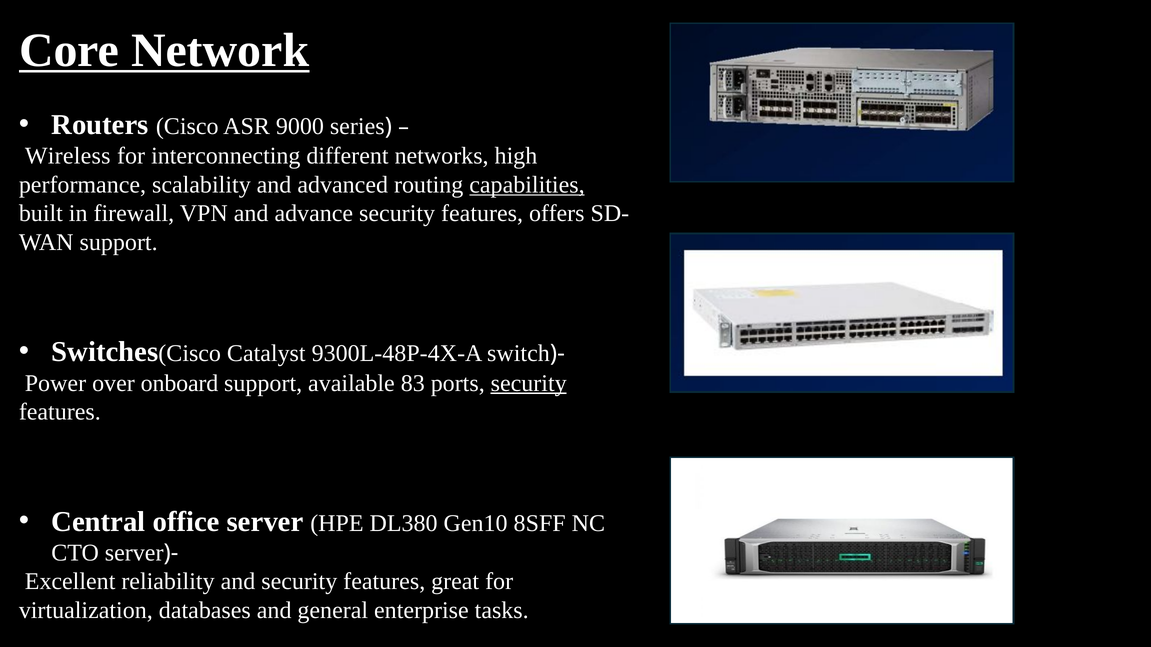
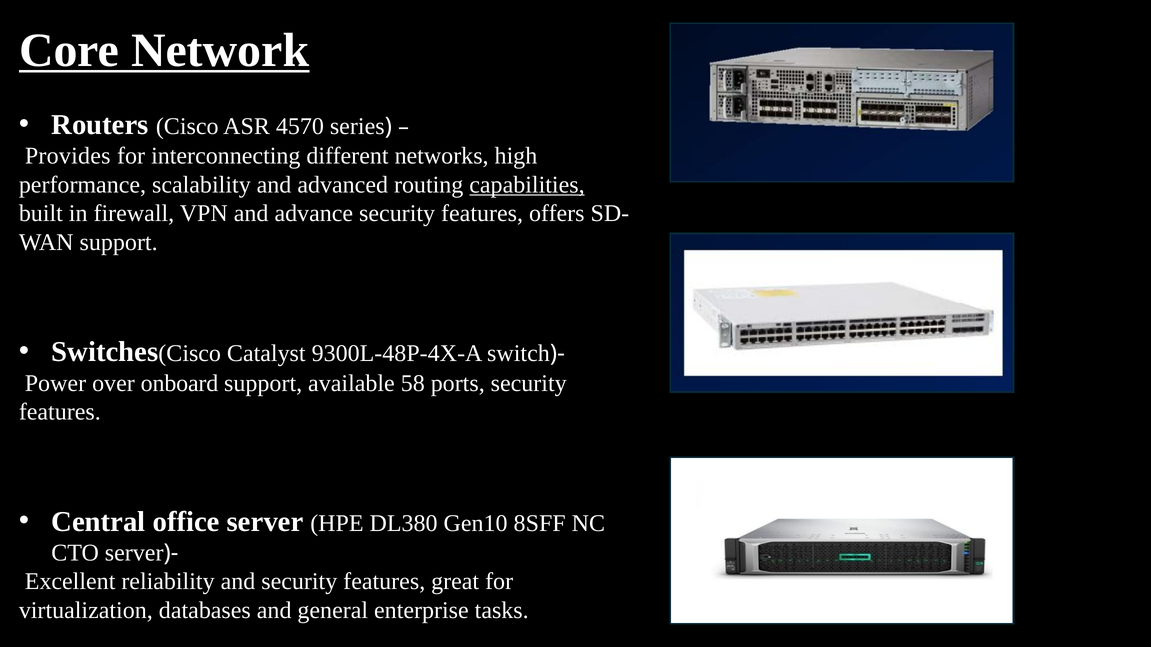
9000: 9000 -> 4570
Wireless: Wireless -> Provides
83: 83 -> 58
security at (529, 383) underline: present -> none
